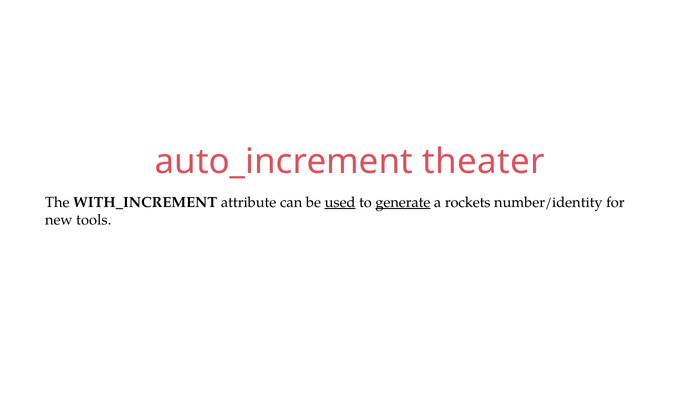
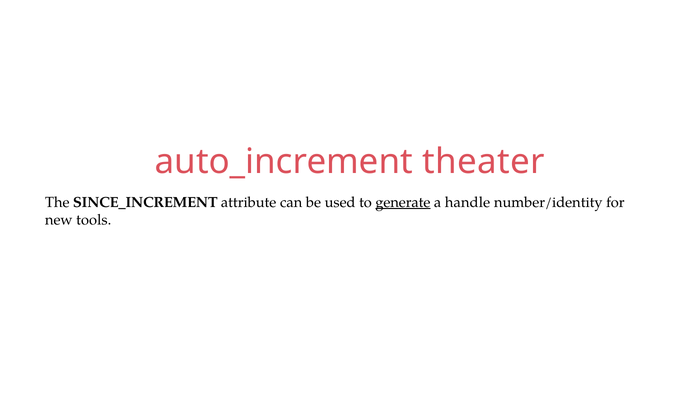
WITH_INCREMENT: WITH_INCREMENT -> SINCE_INCREMENT
used underline: present -> none
rockets: rockets -> handle
